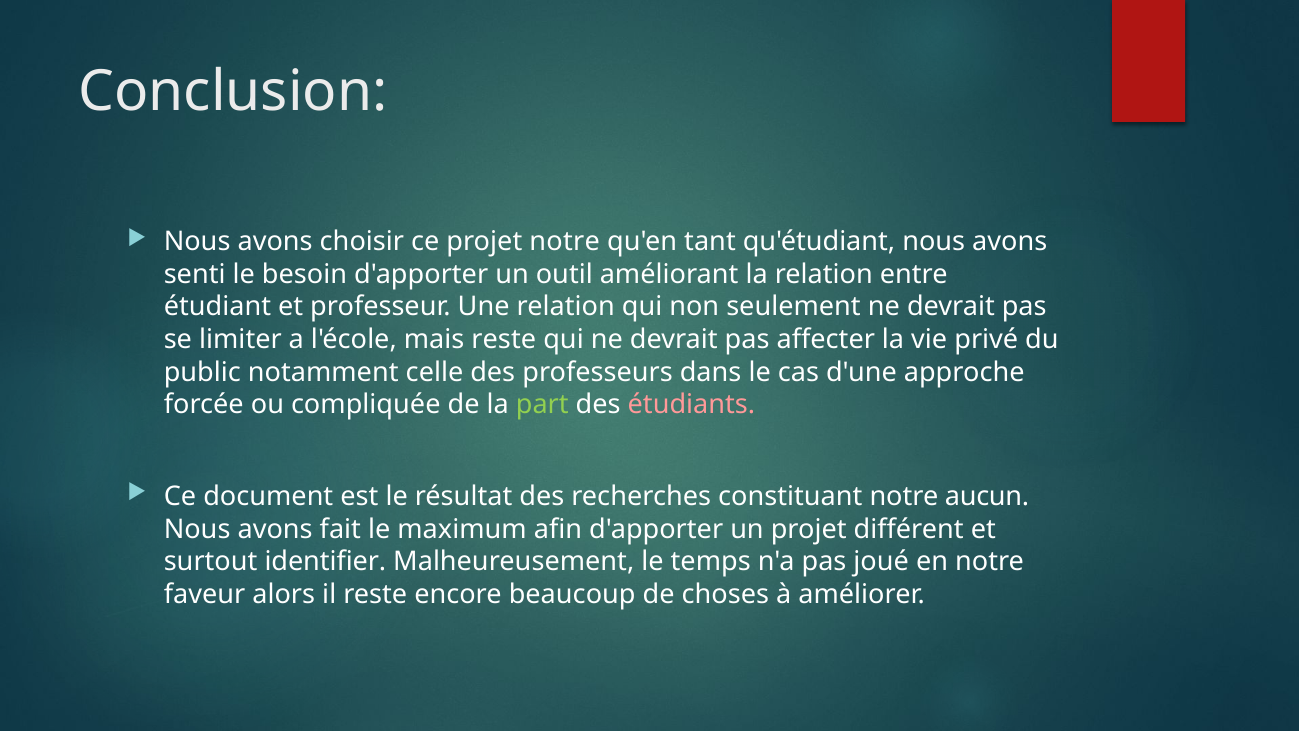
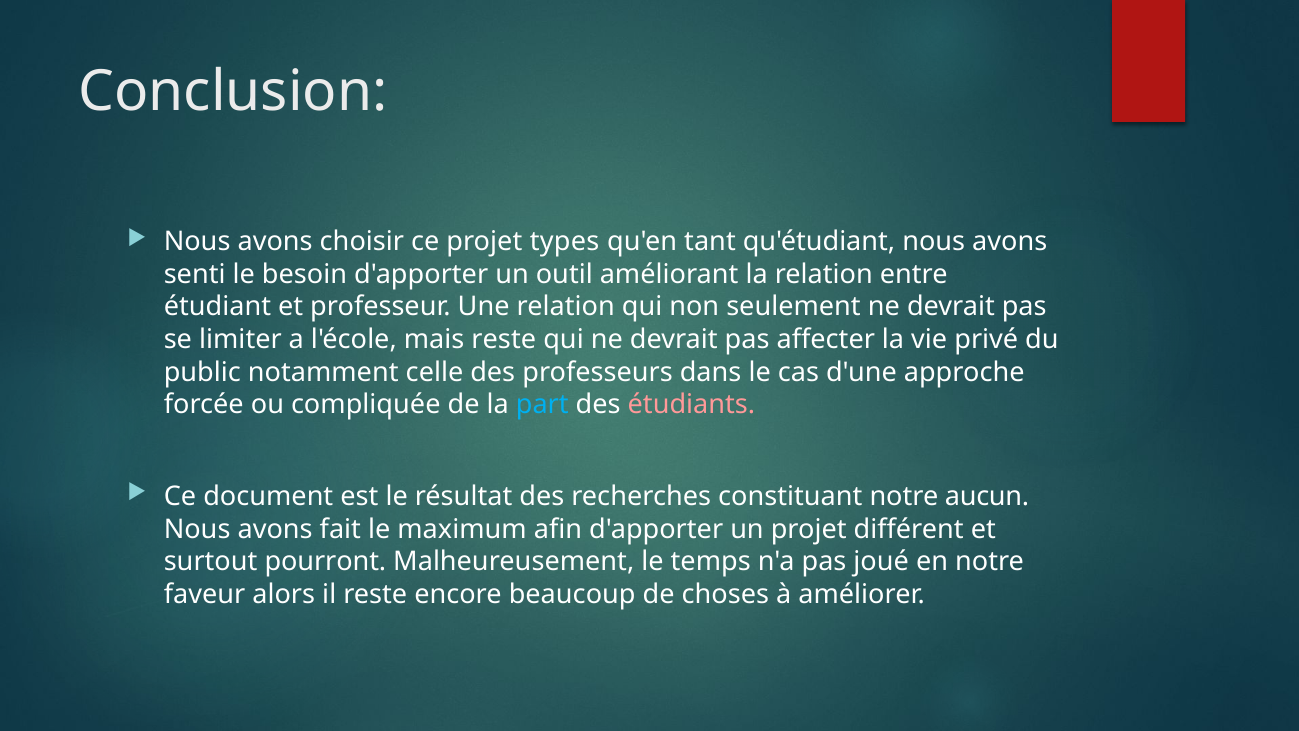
projet notre: notre -> types
part colour: light green -> light blue
identifier: identifier -> pourront
